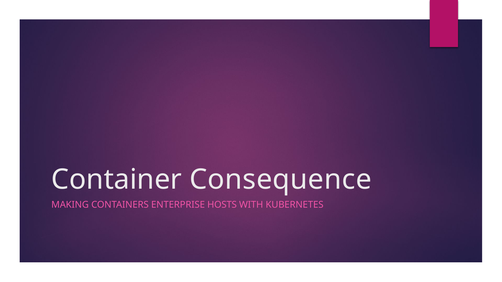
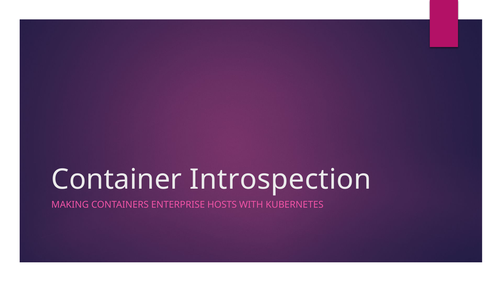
Consequence: Consequence -> Introspection
